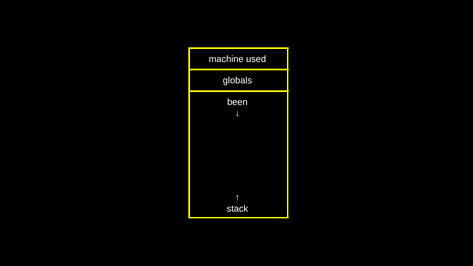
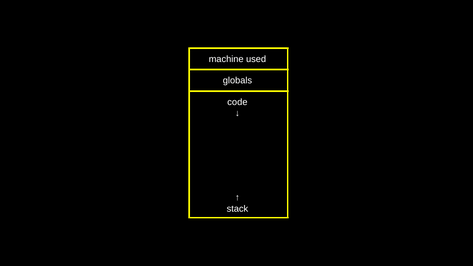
been: been -> code
